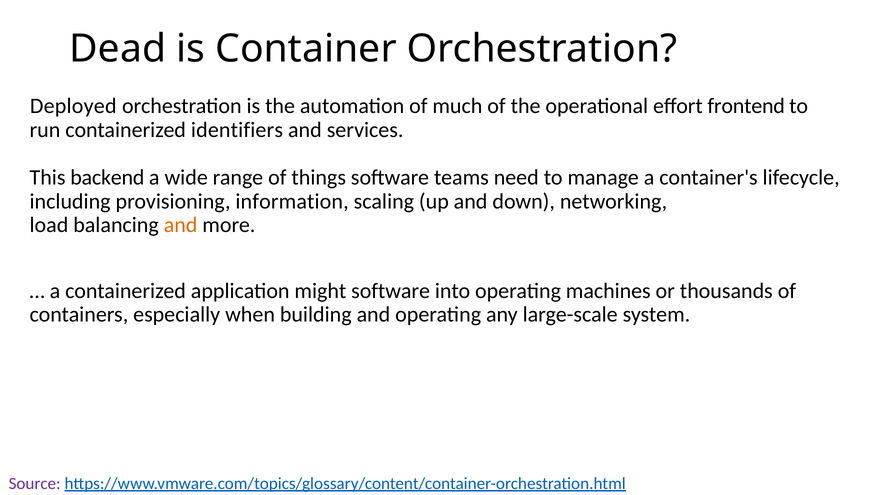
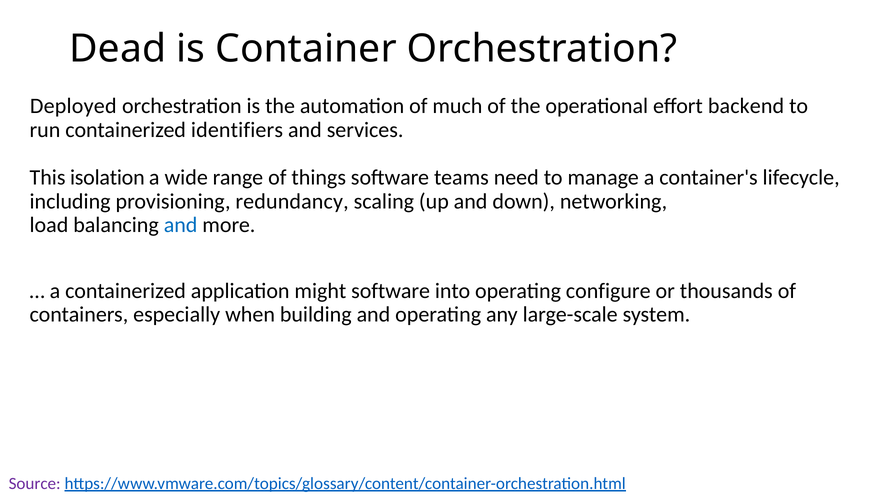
frontend: frontend -> backend
backend: backend -> isolation
information: information -> redundancy
and at (181, 225) colour: orange -> blue
machines: machines -> configure
